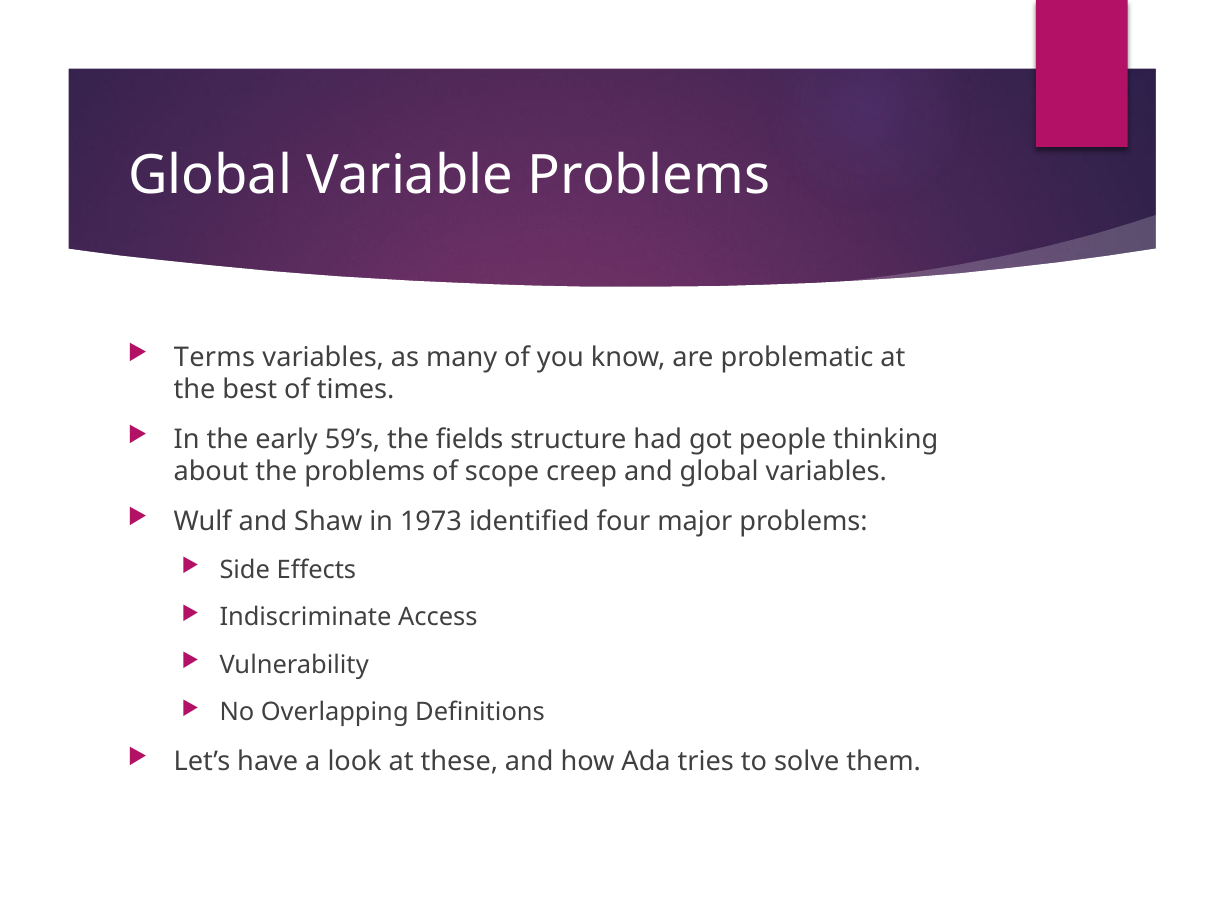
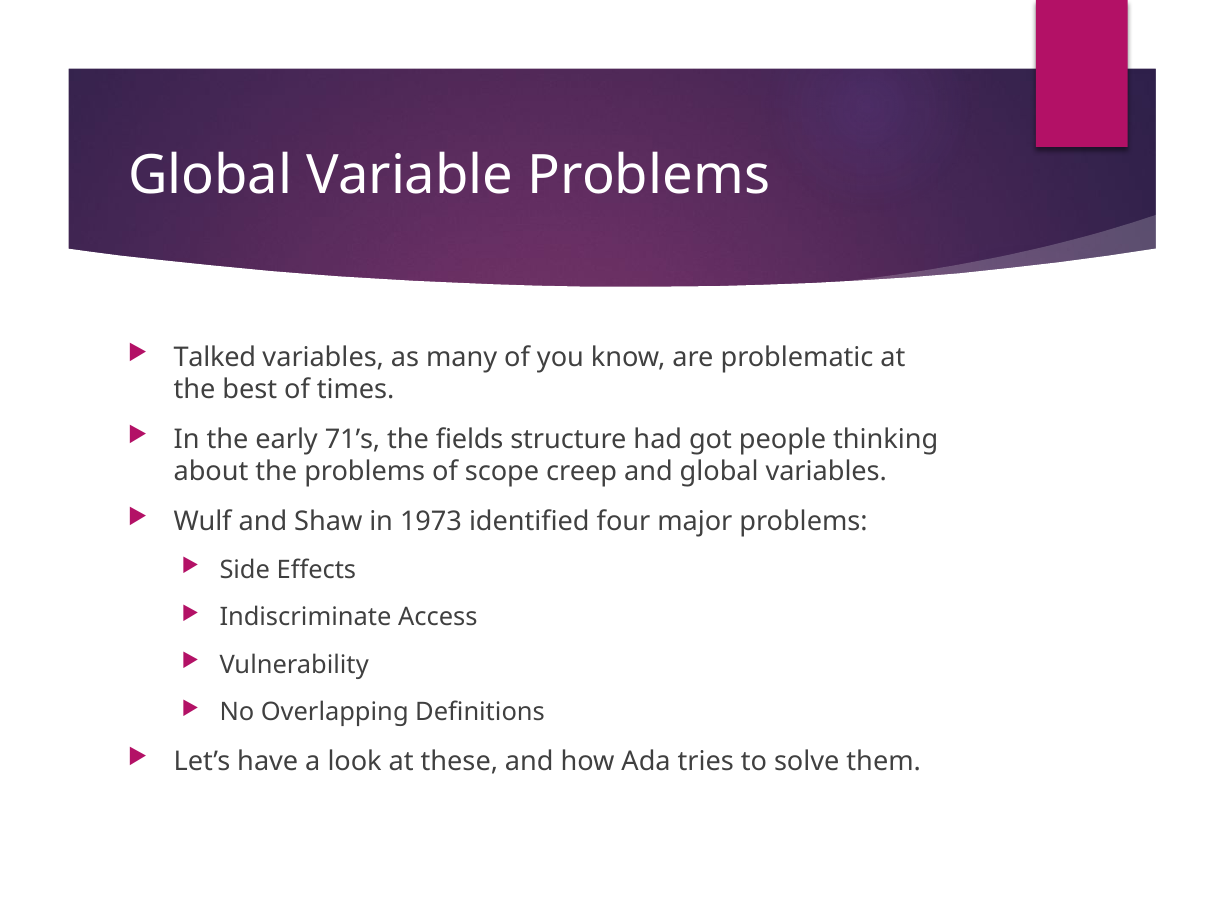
Terms: Terms -> Talked
59’s: 59’s -> 71’s
